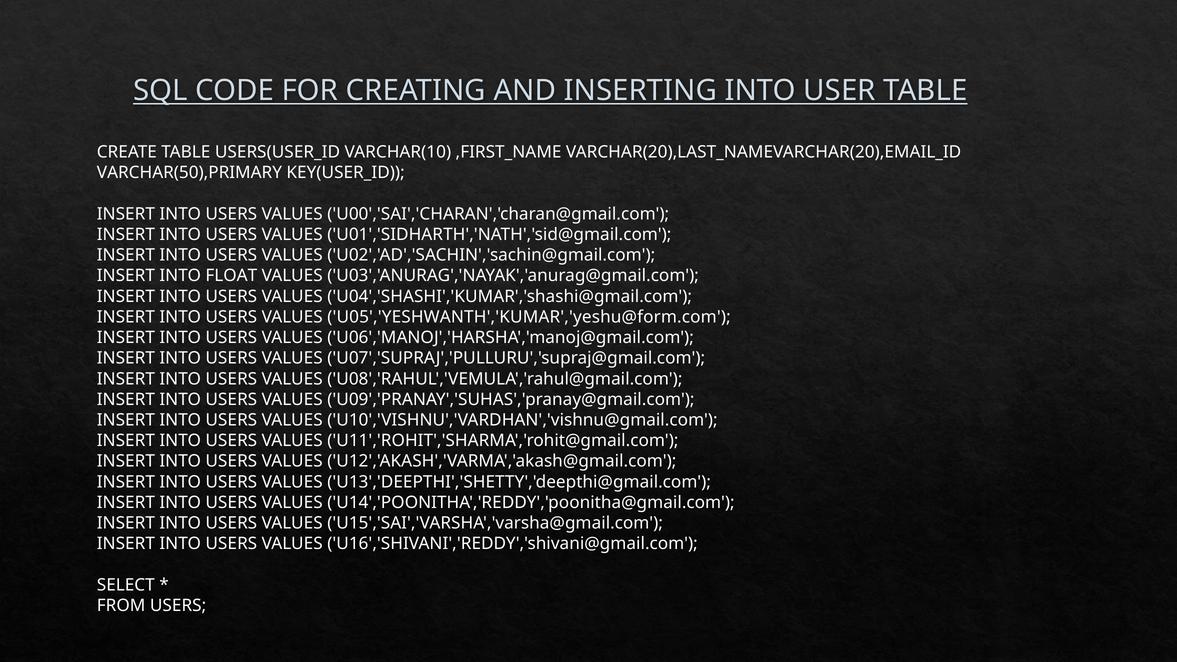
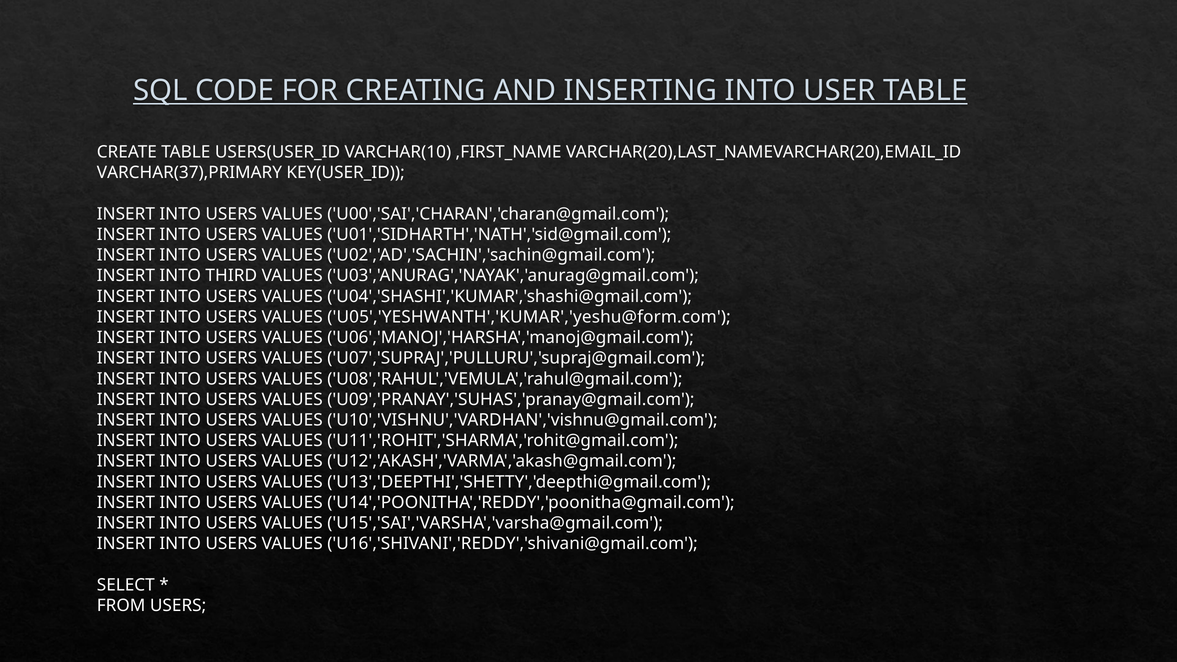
VARCHAR(50),PRIMARY: VARCHAR(50),PRIMARY -> VARCHAR(37),PRIMARY
FLOAT: FLOAT -> THIRD
